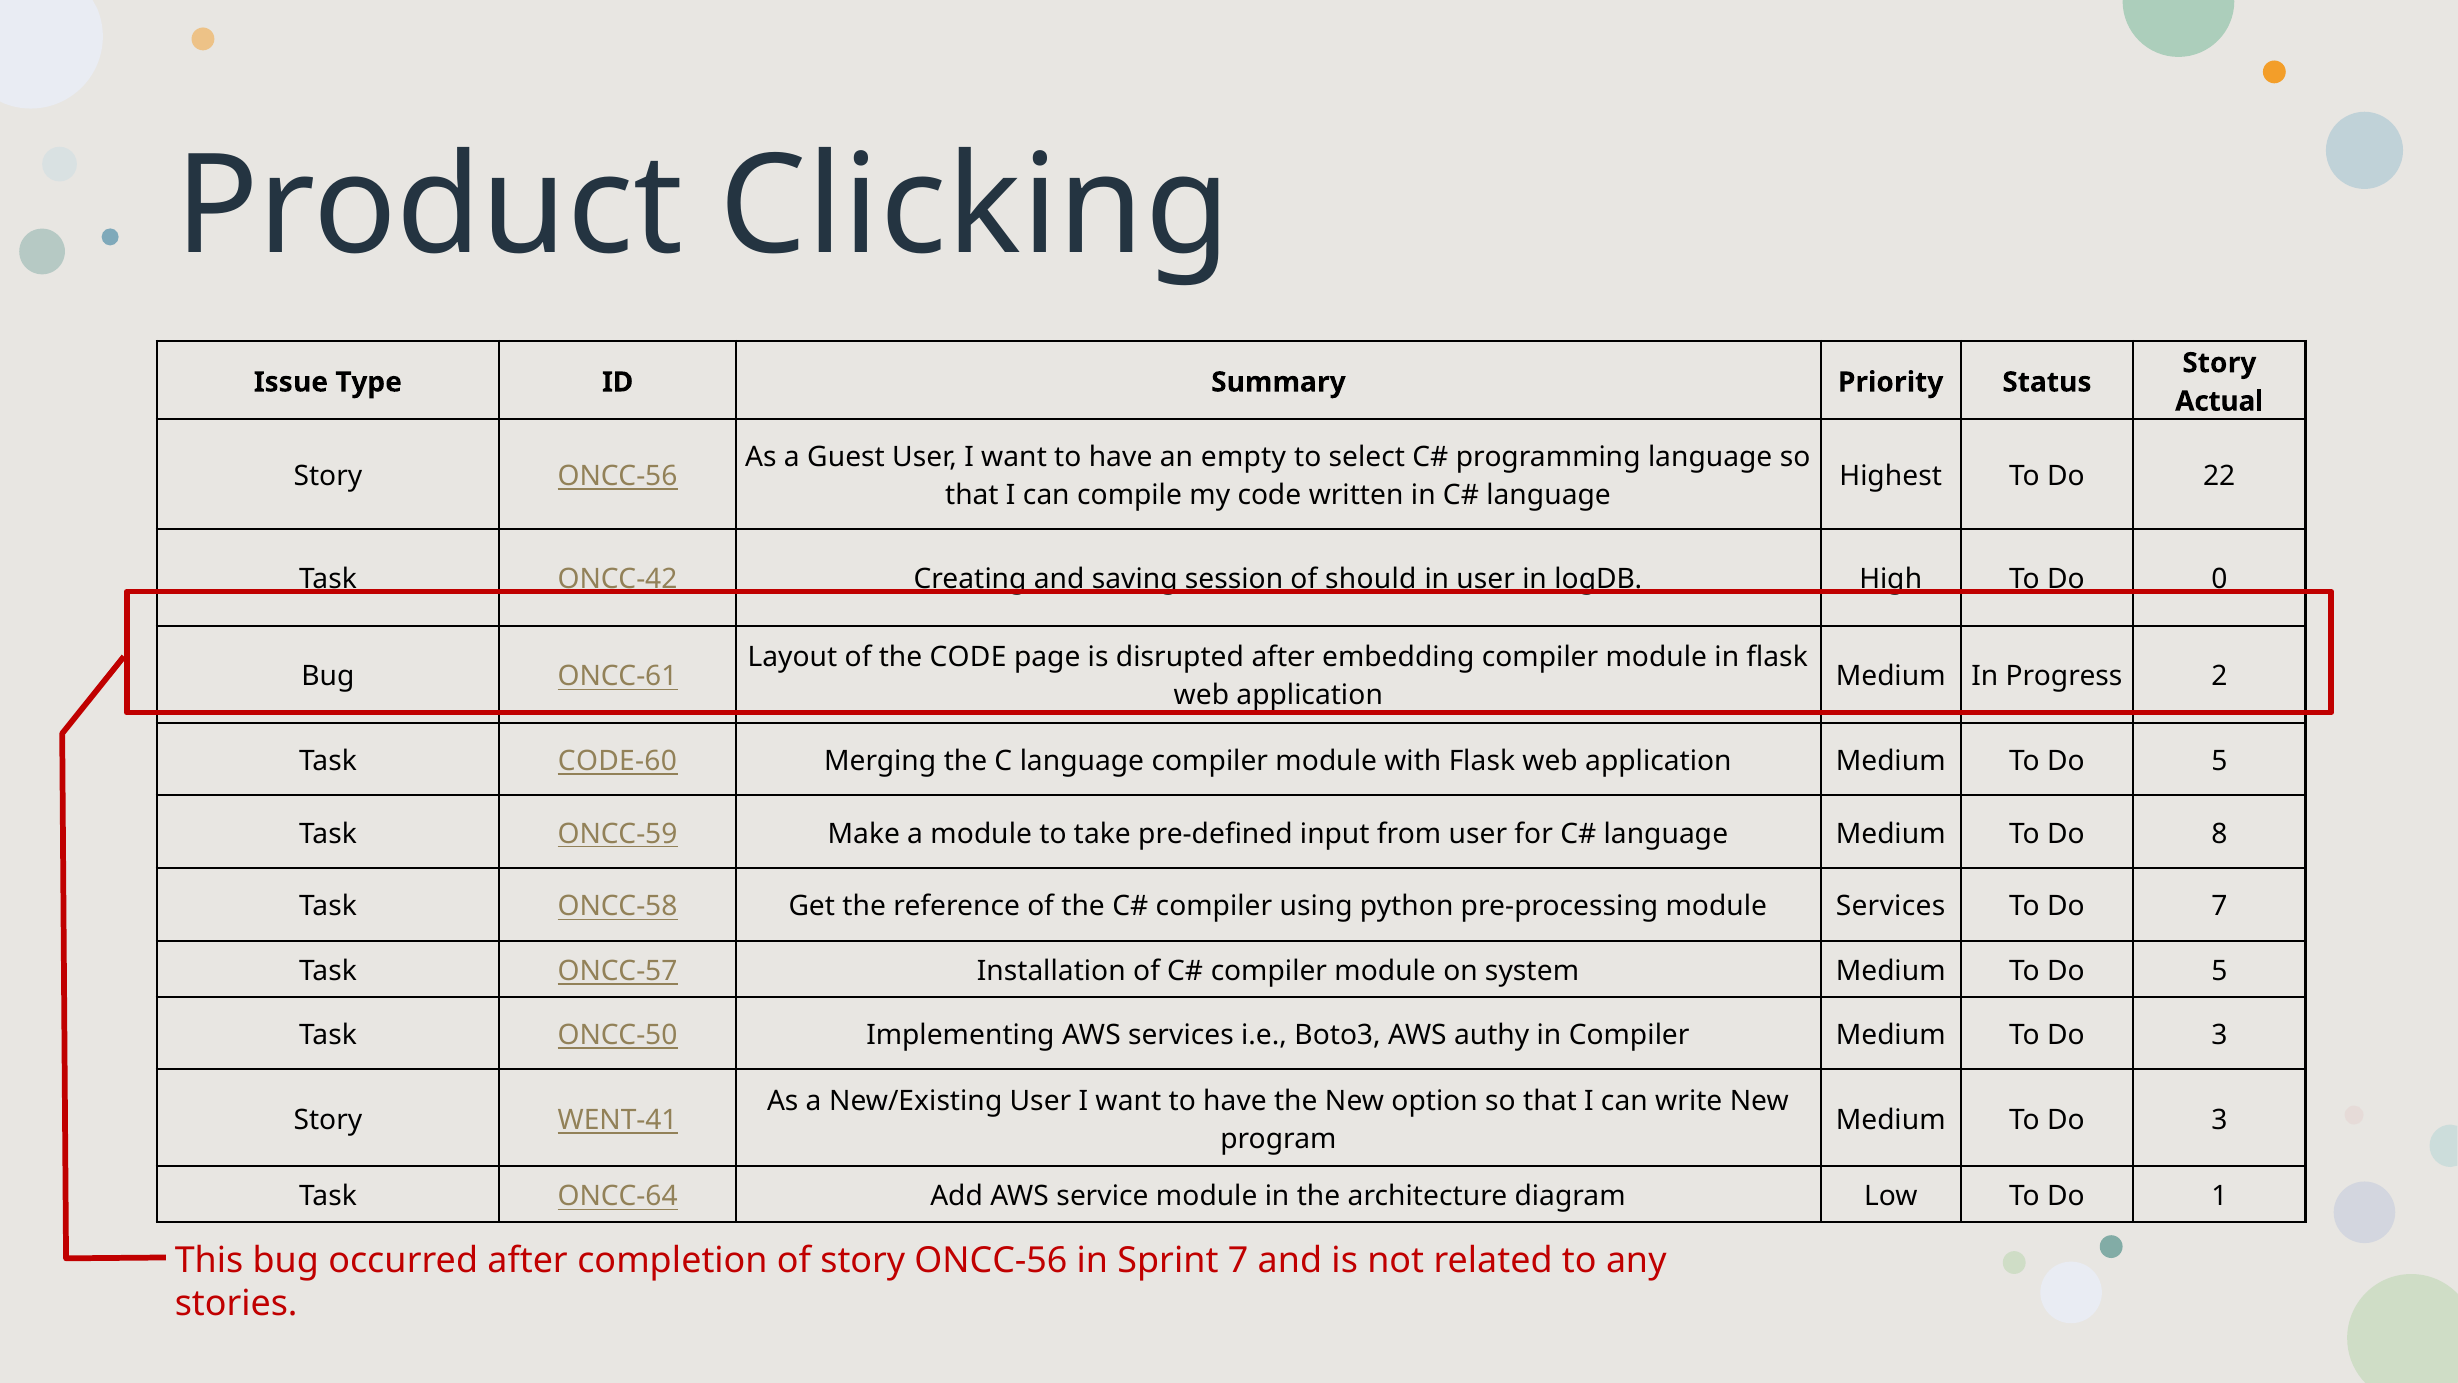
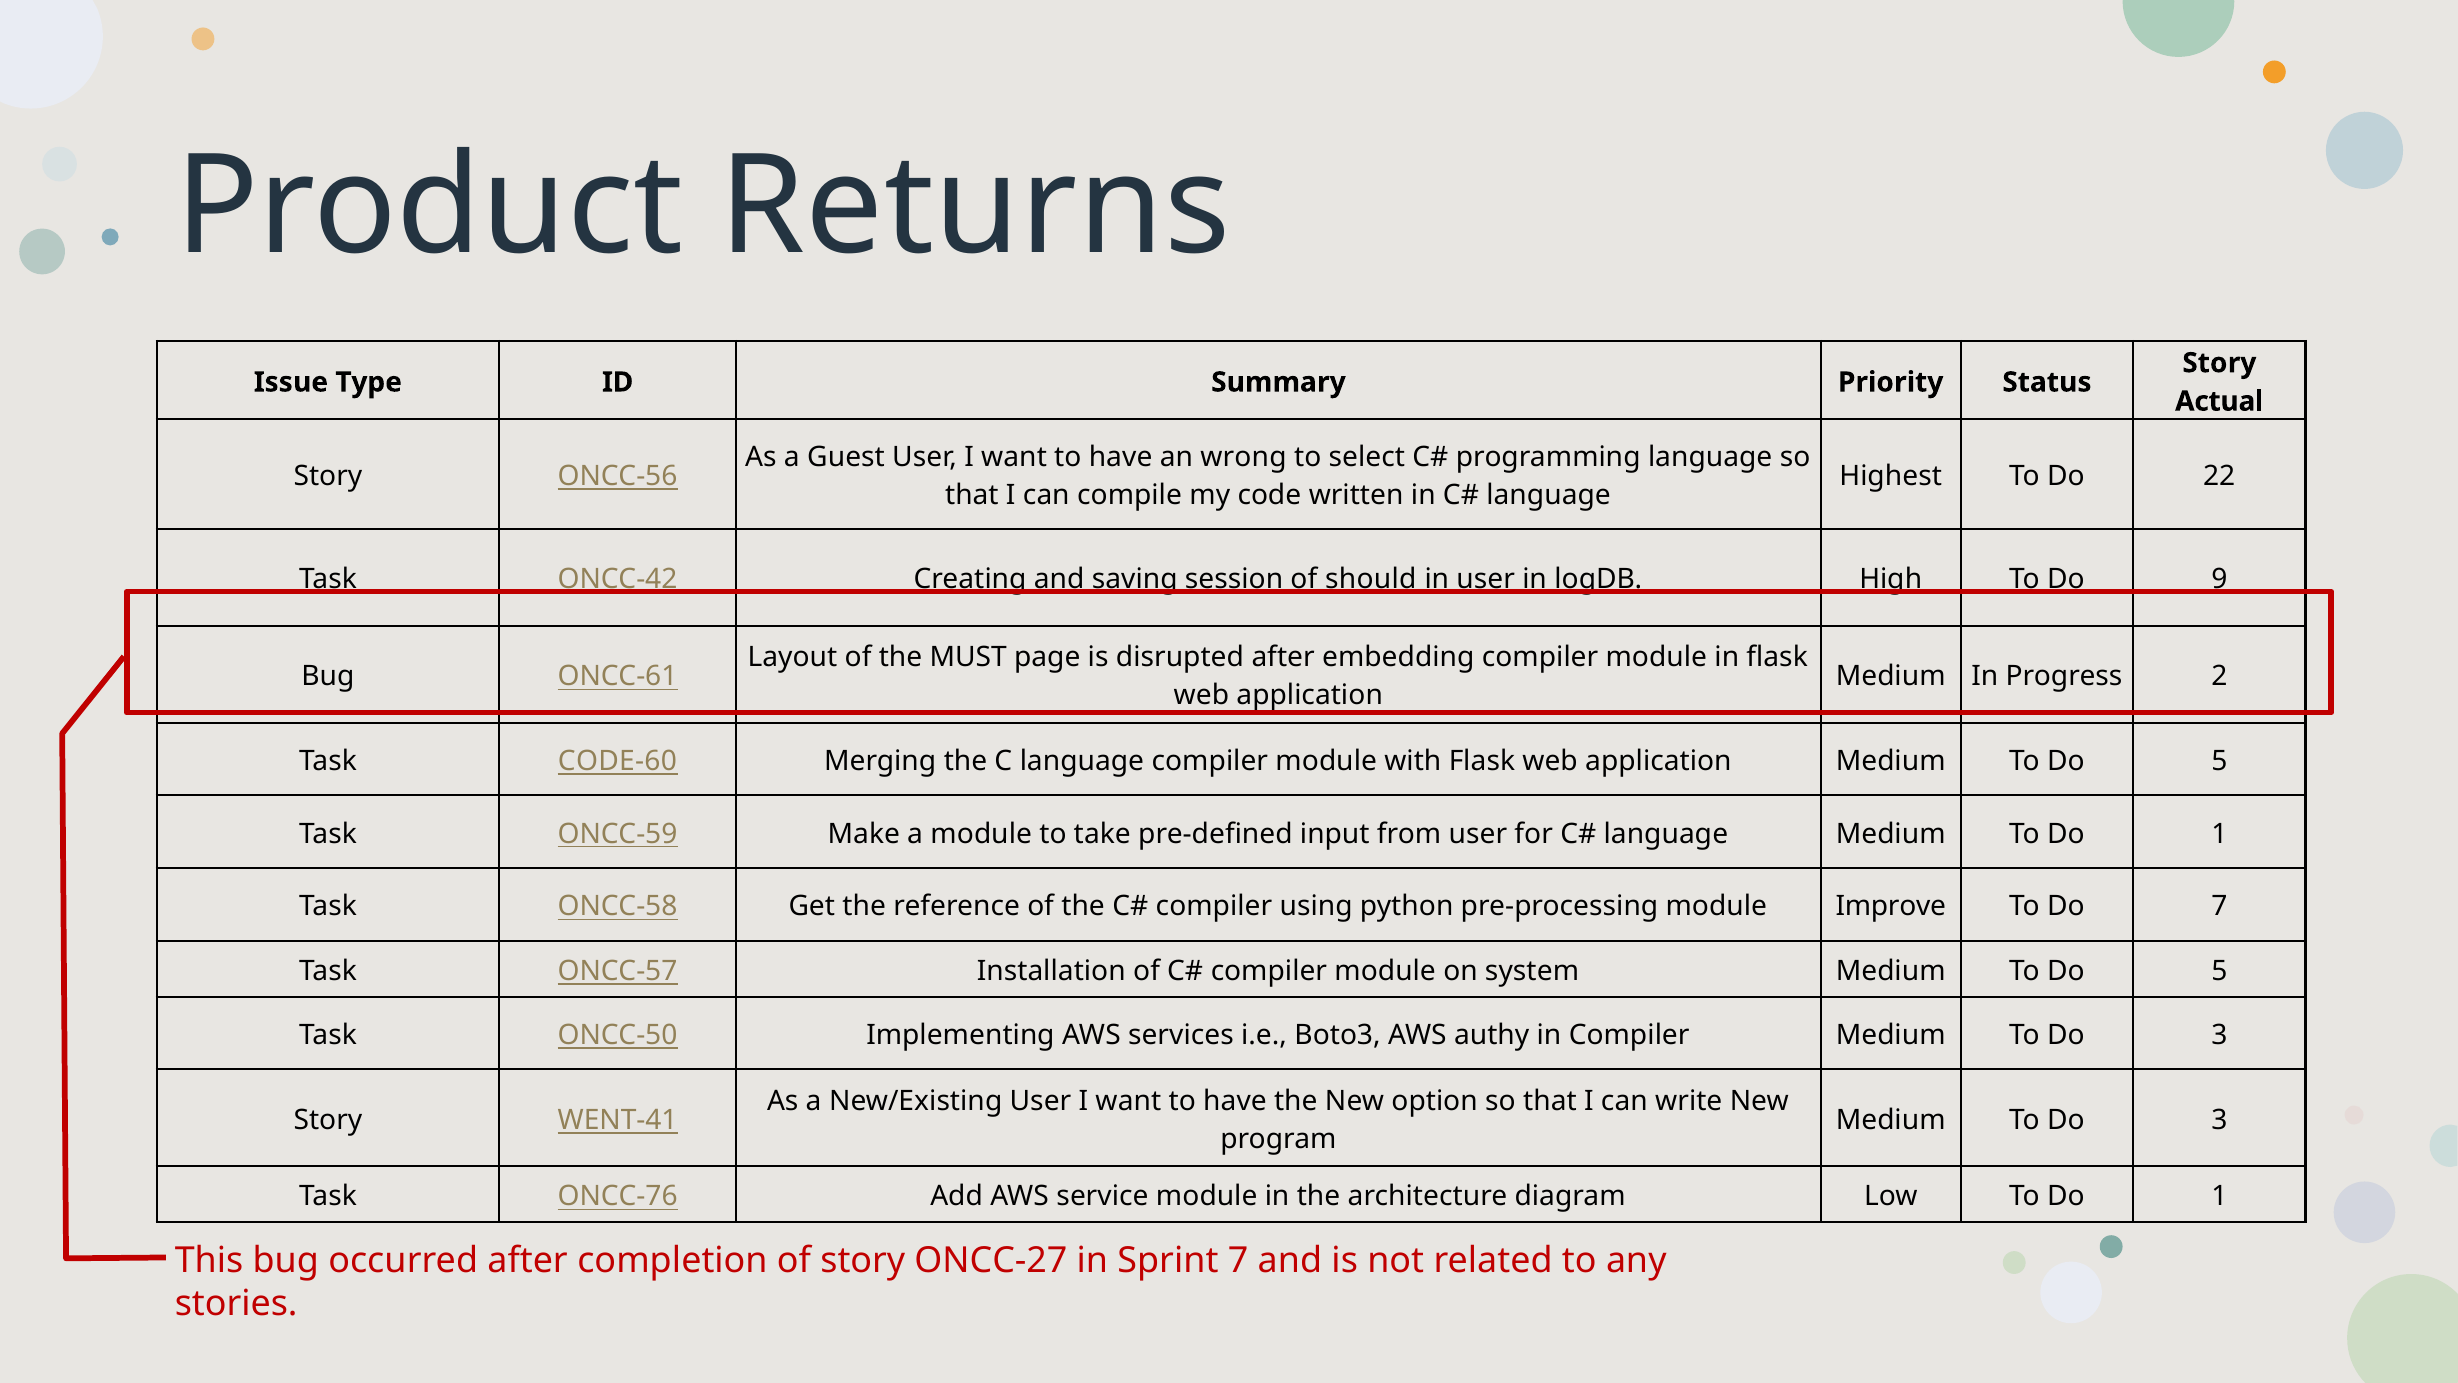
Clicking: Clicking -> Returns
empty: empty -> wrong
0: 0 -> 9
the CODE: CODE -> MUST
Medium To Do 8: 8 -> 1
module Services: Services -> Improve
ONCC-64: ONCC-64 -> ONCC-76
of story ONCC-56: ONCC-56 -> ONCC-27
